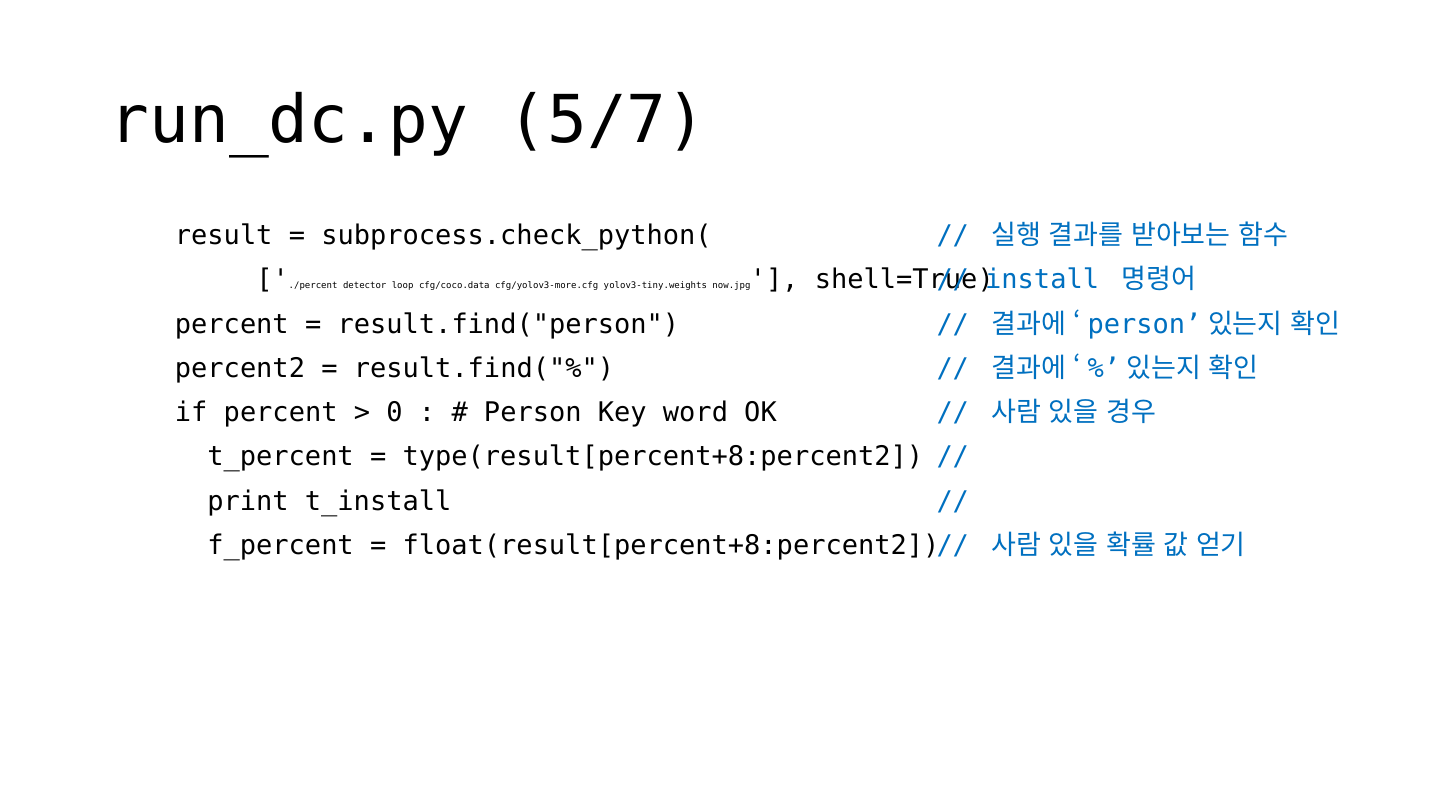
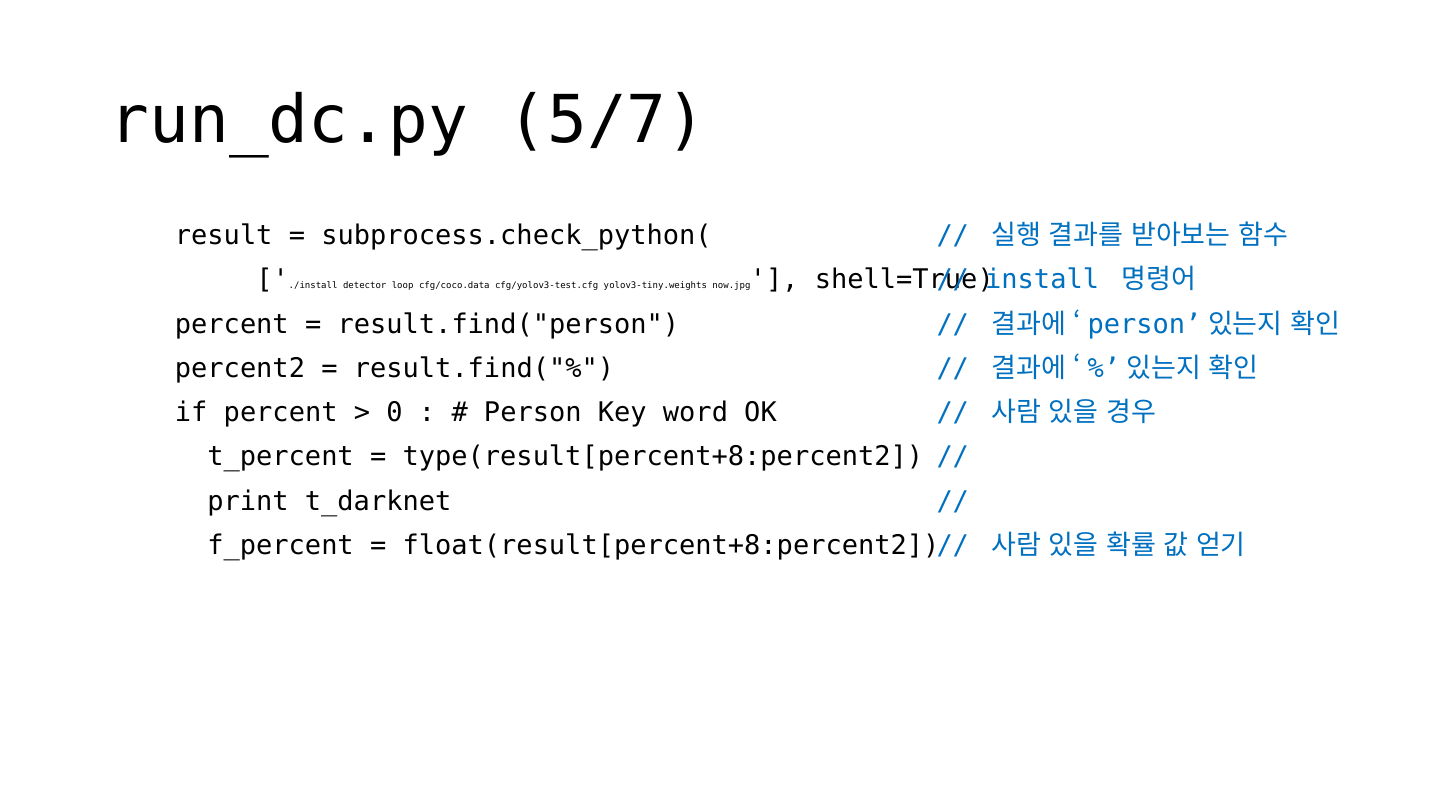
./percent: ./percent -> ./install
cfg/yolov3-more.cfg: cfg/yolov3-more.cfg -> cfg/yolov3-test.cfg
t_install: t_install -> t_darknet
